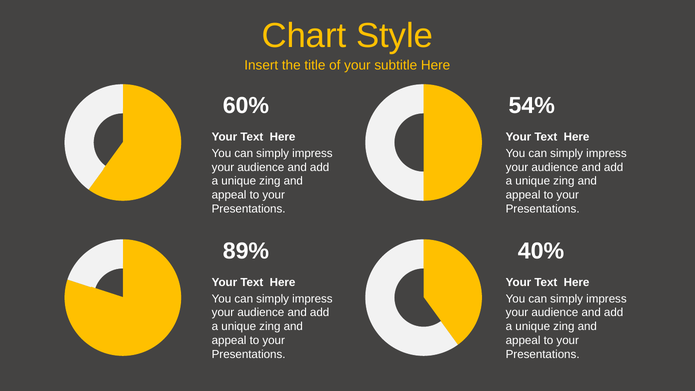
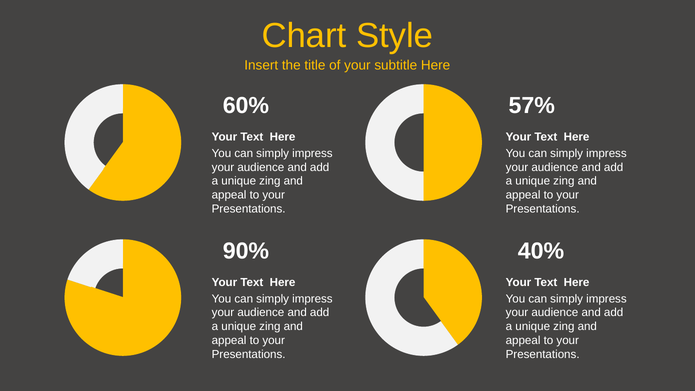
54%: 54% -> 57%
89%: 89% -> 90%
